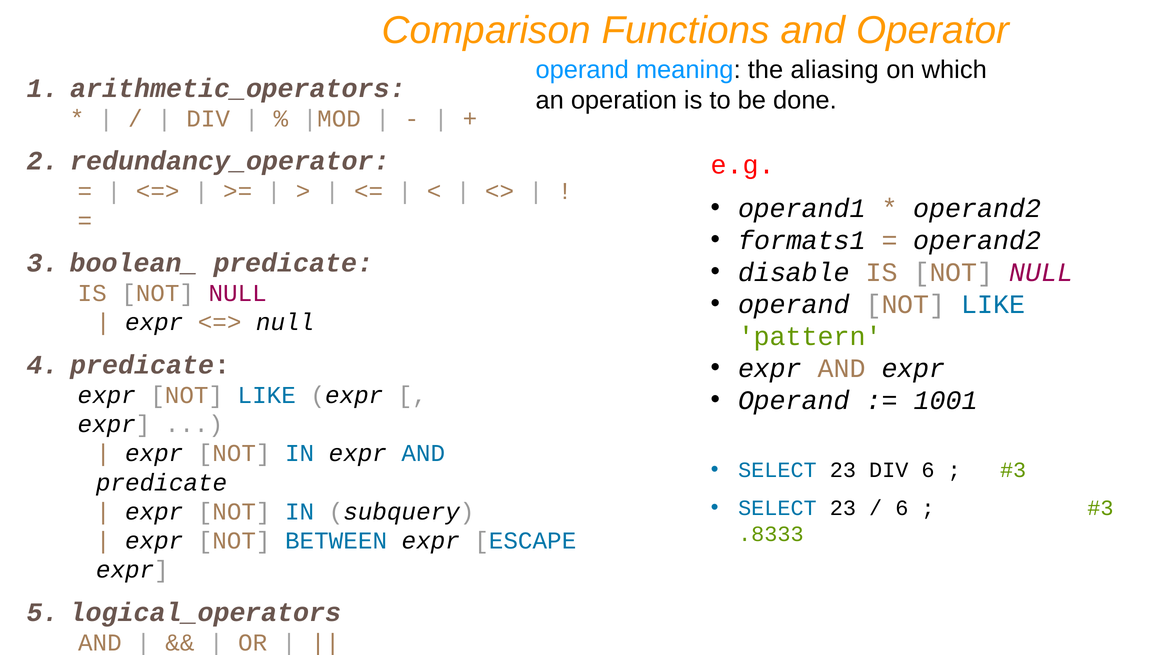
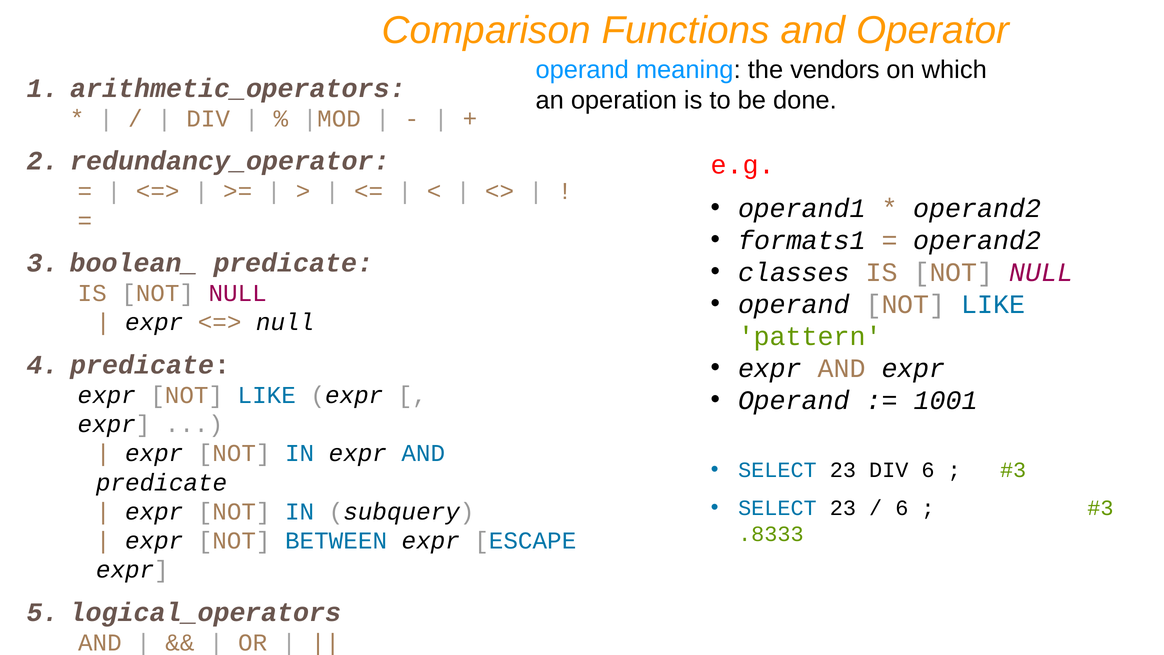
aliasing: aliasing -> vendors
disable: disable -> classes
